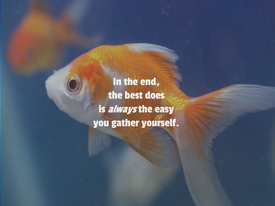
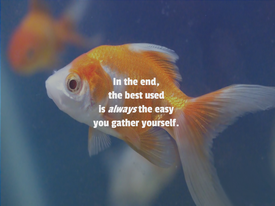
does: does -> used
